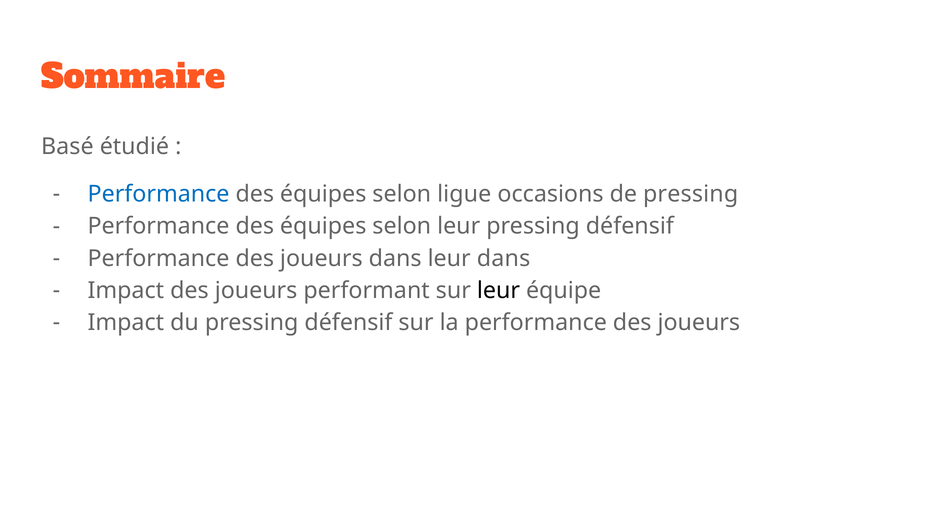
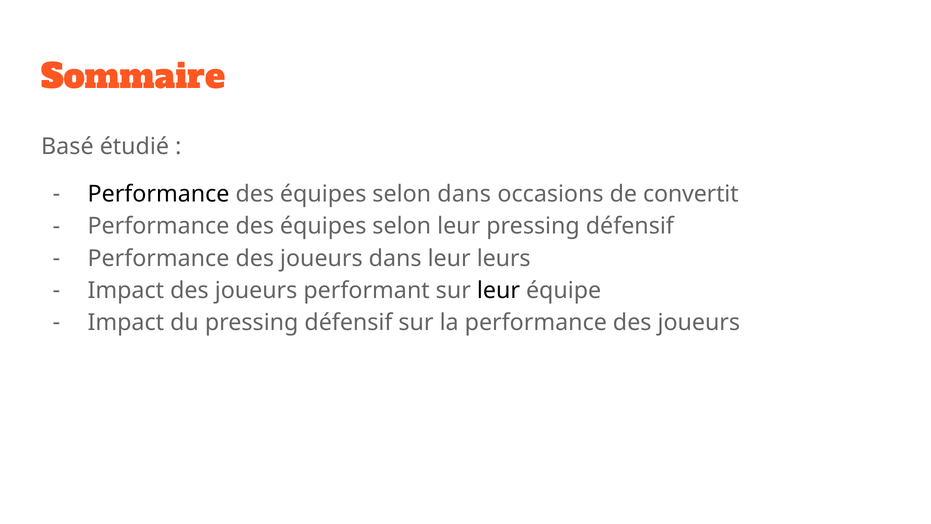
Performance at (159, 194) colour: blue -> black
selon ligue: ligue -> dans
de pressing: pressing -> convertit
leur dans: dans -> leurs
